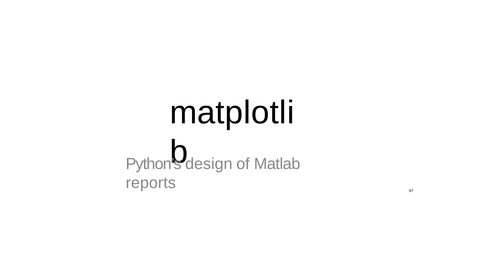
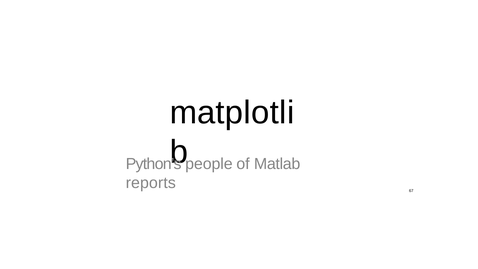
design: design -> people
